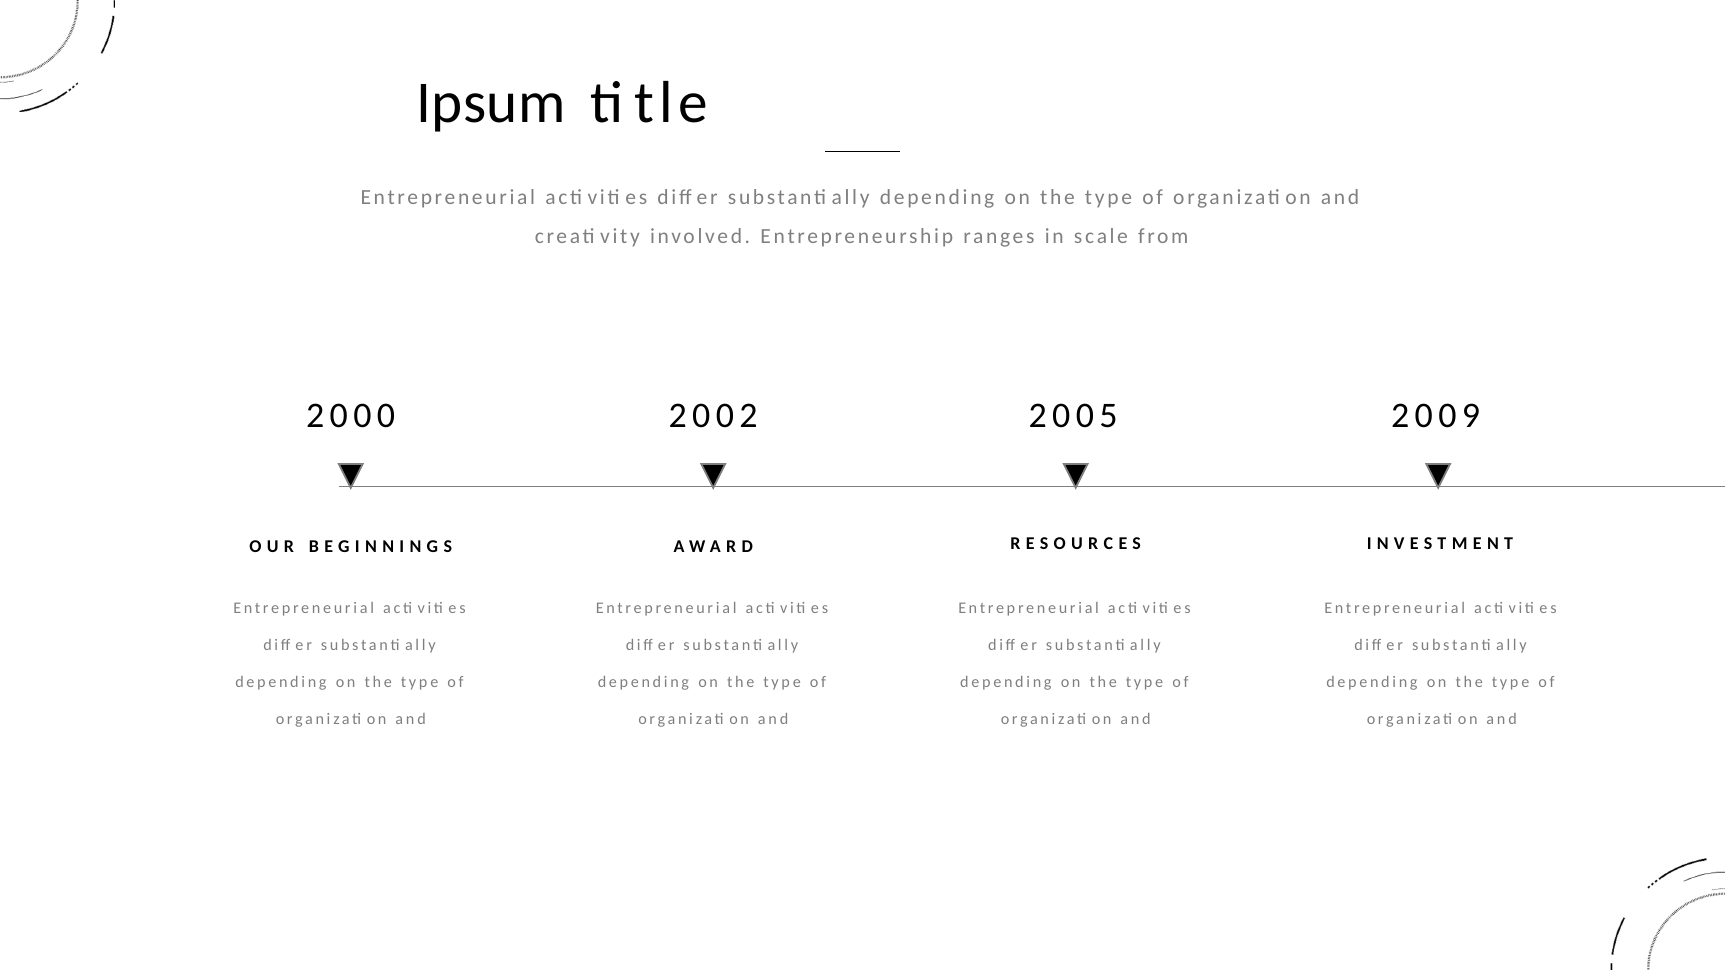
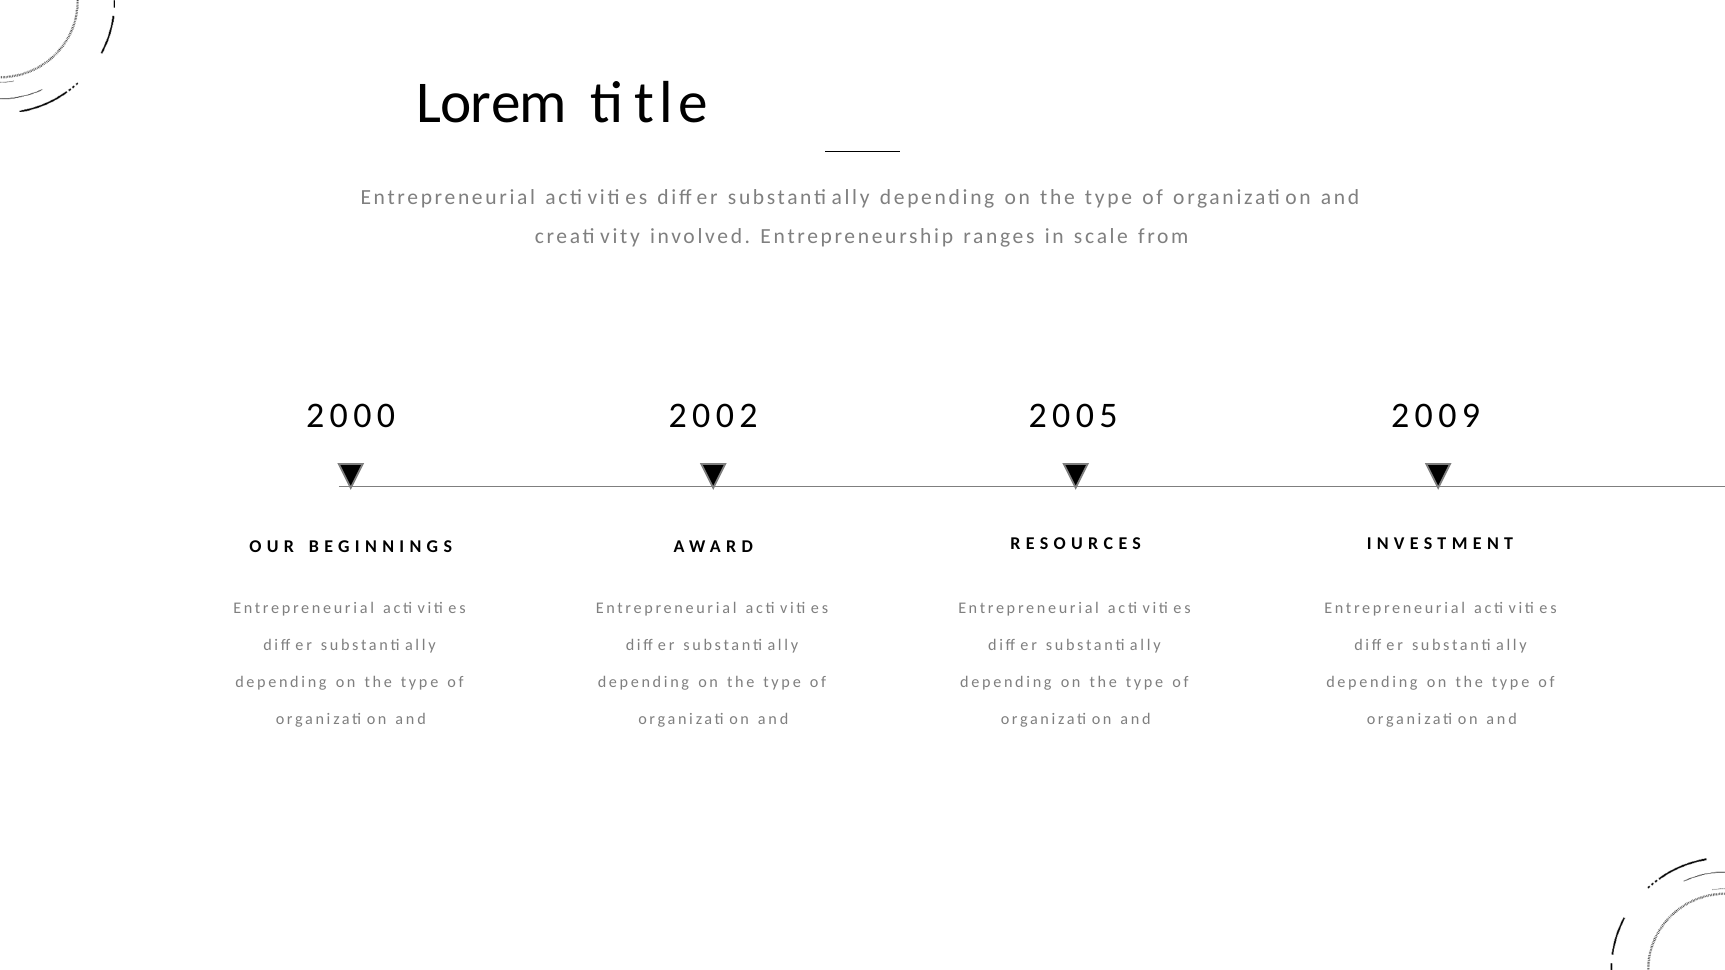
Ipsum: Ipsum -> Lorem
